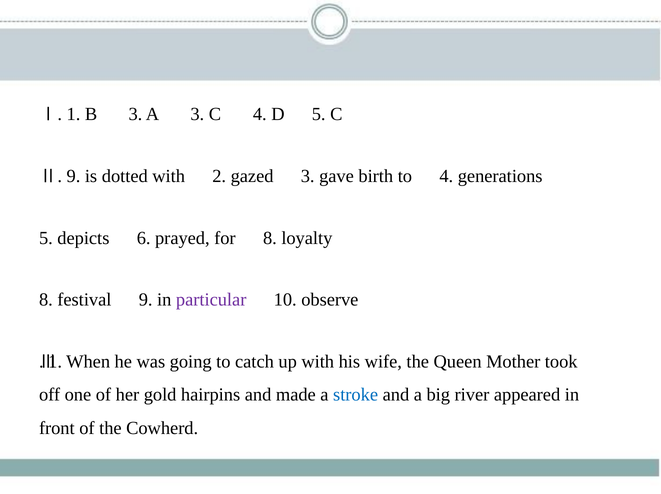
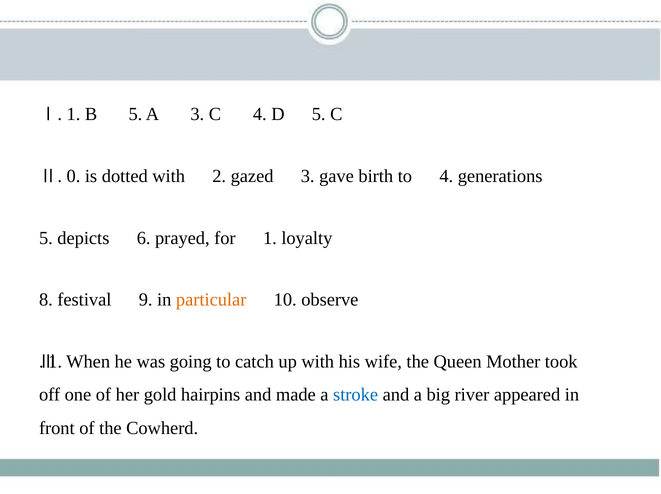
B 3: 3 -> 5
Ⅱ 9: 9 -> 0
for 8: 8 -> 1
particular colour: purple -> orange
